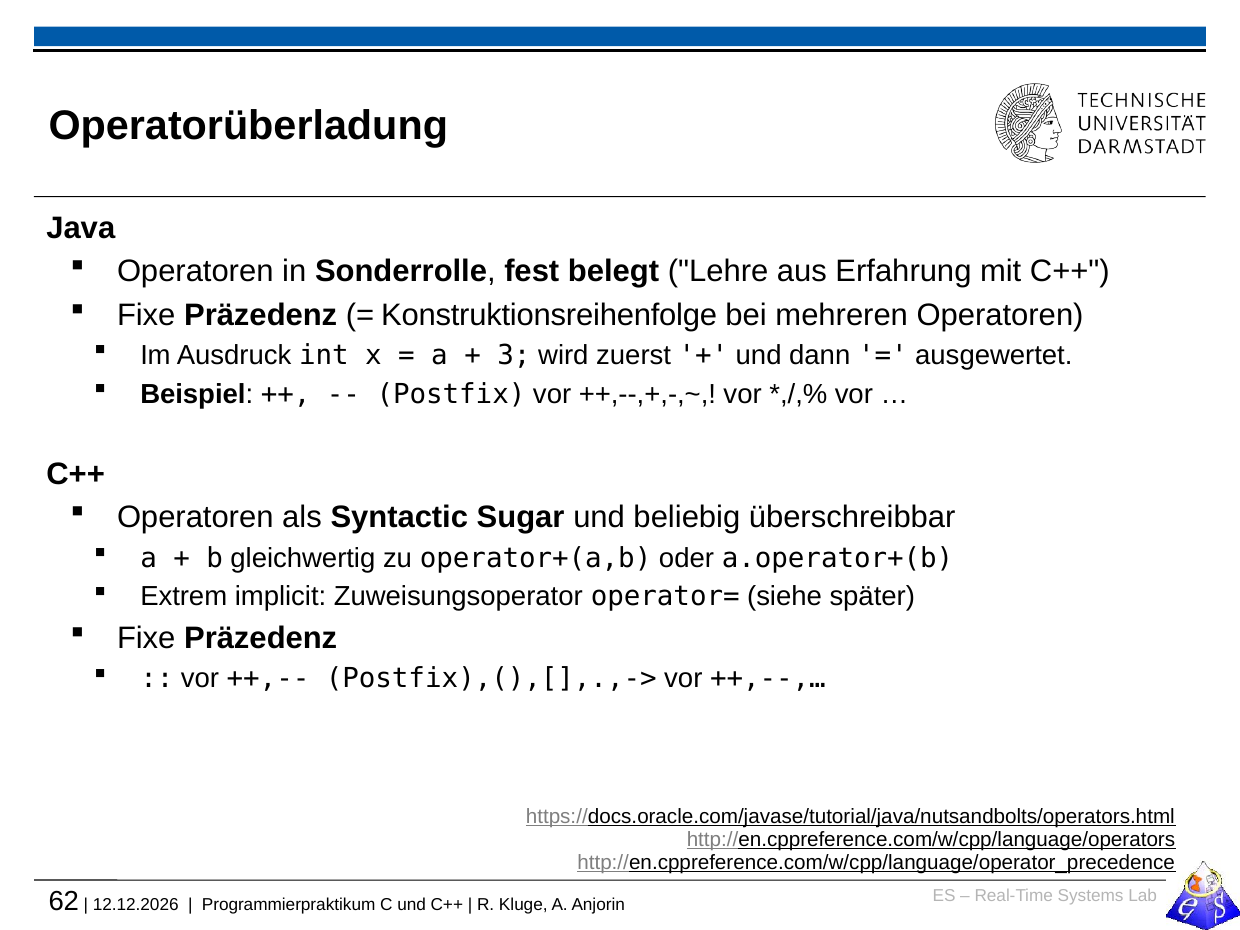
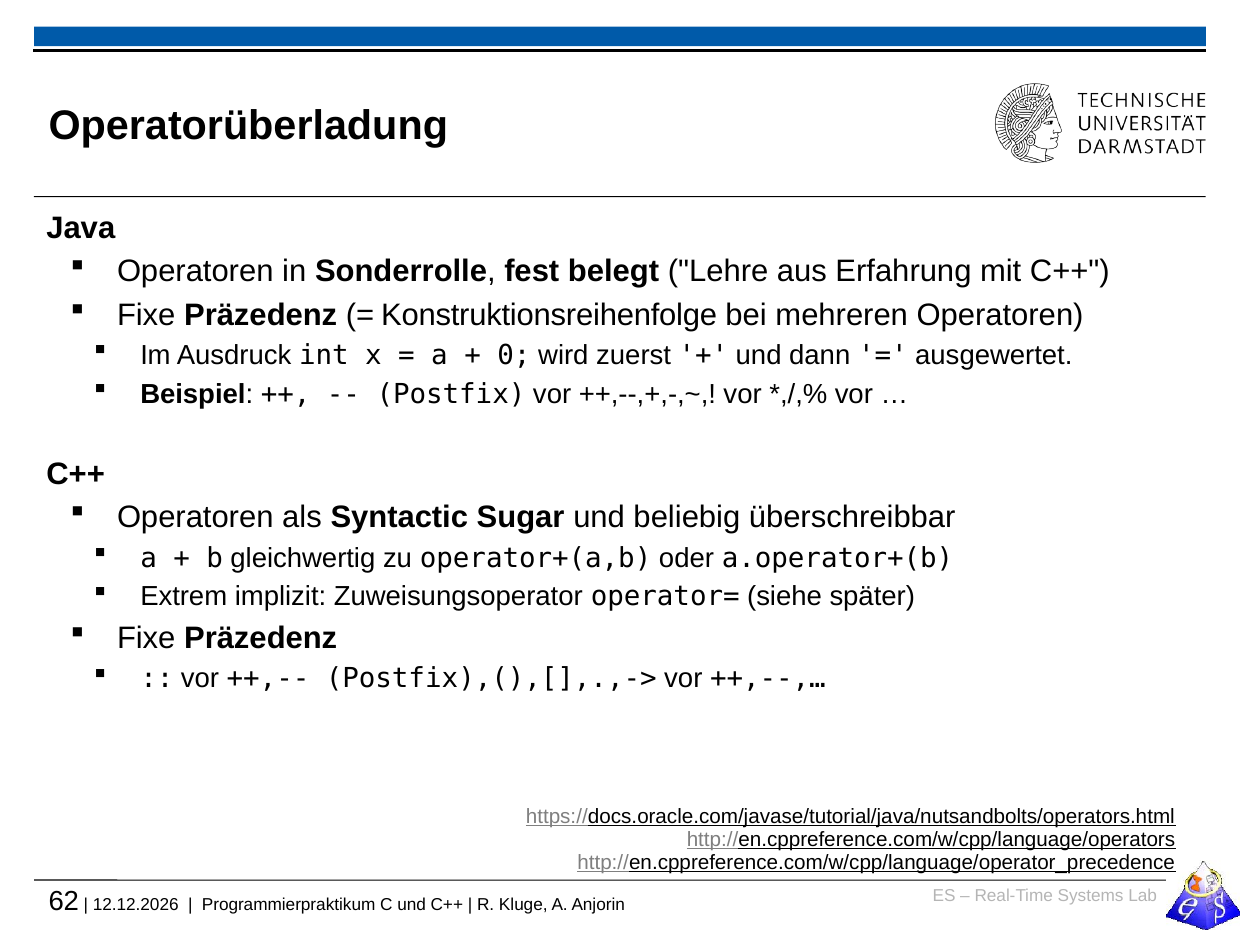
3: 3 -> 0
implicit: implicit -> implizit
